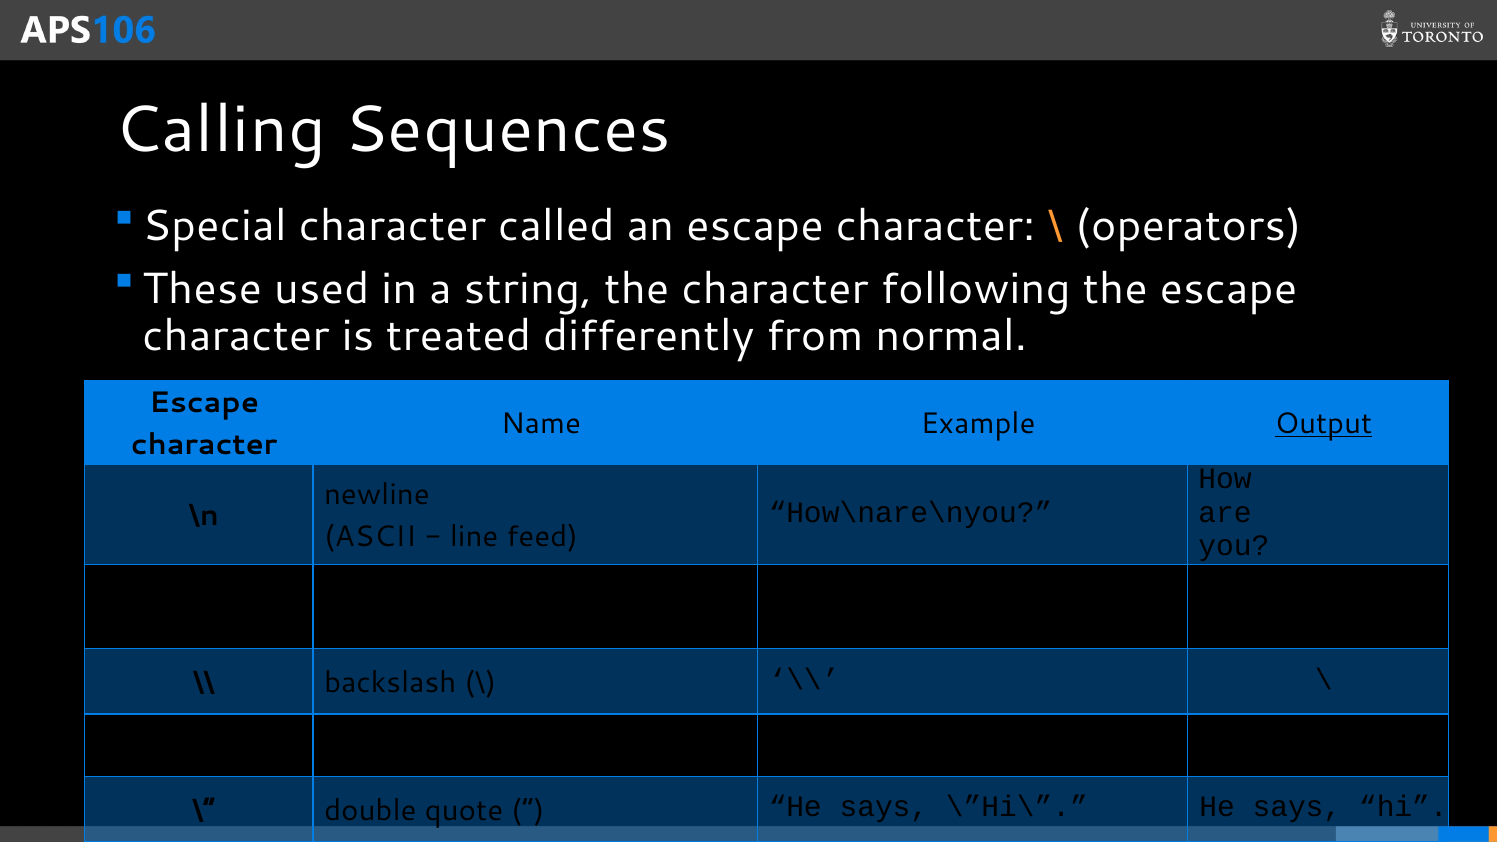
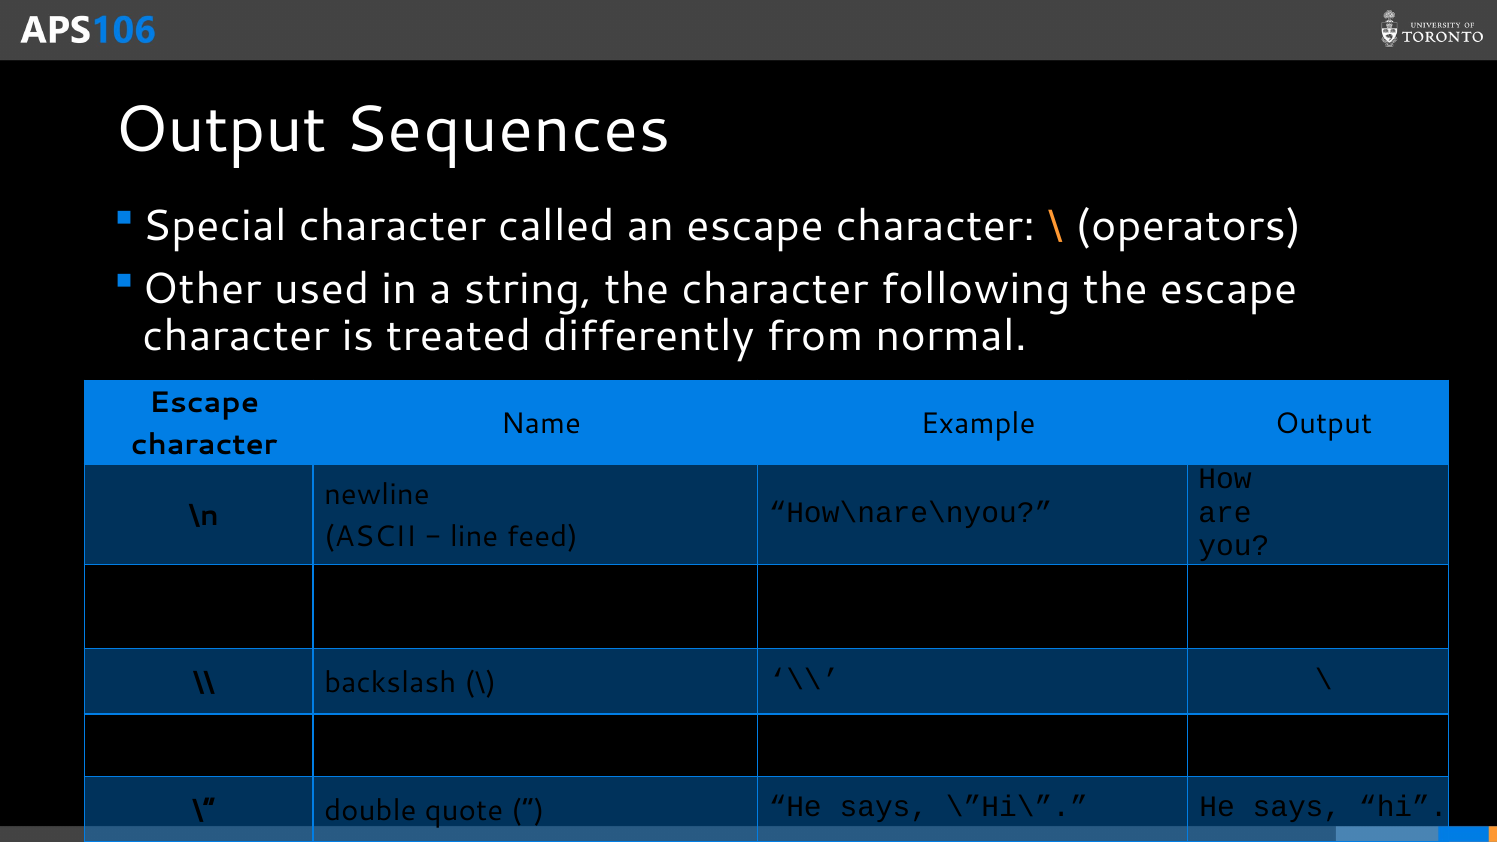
Calling at (220, 130): Calling -> Output
These: These -> Other
Output at (1324, 424) underline: present -> none
